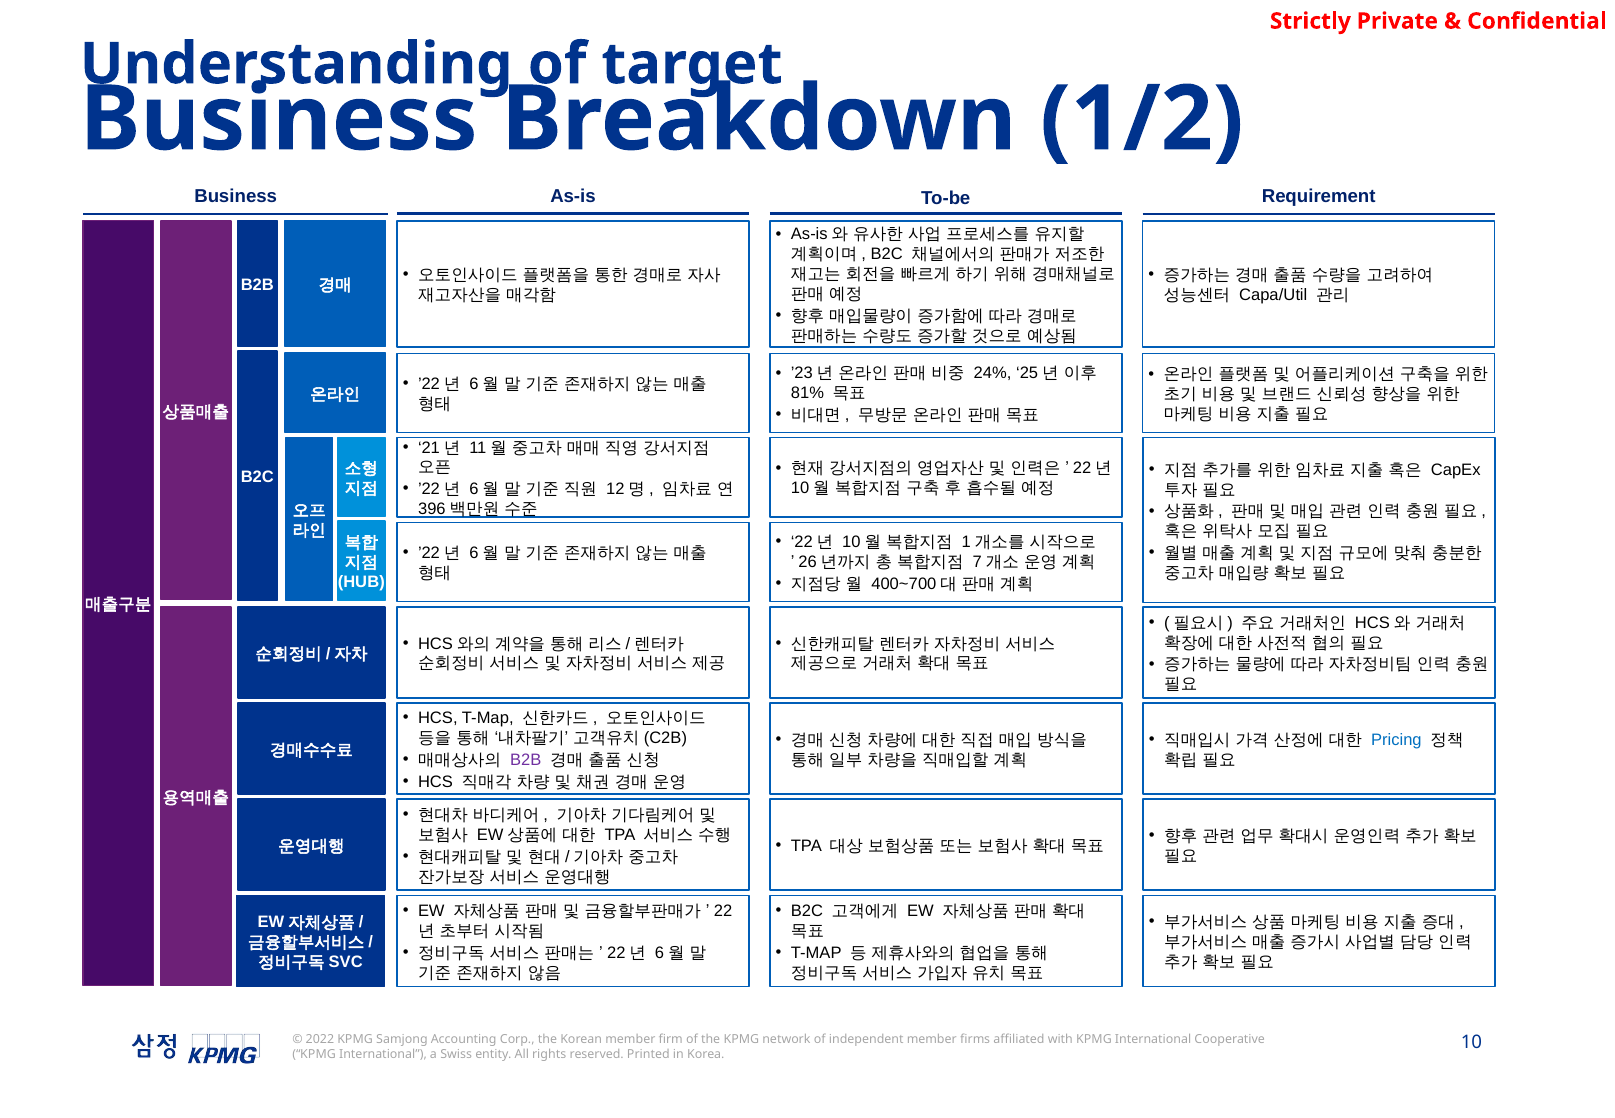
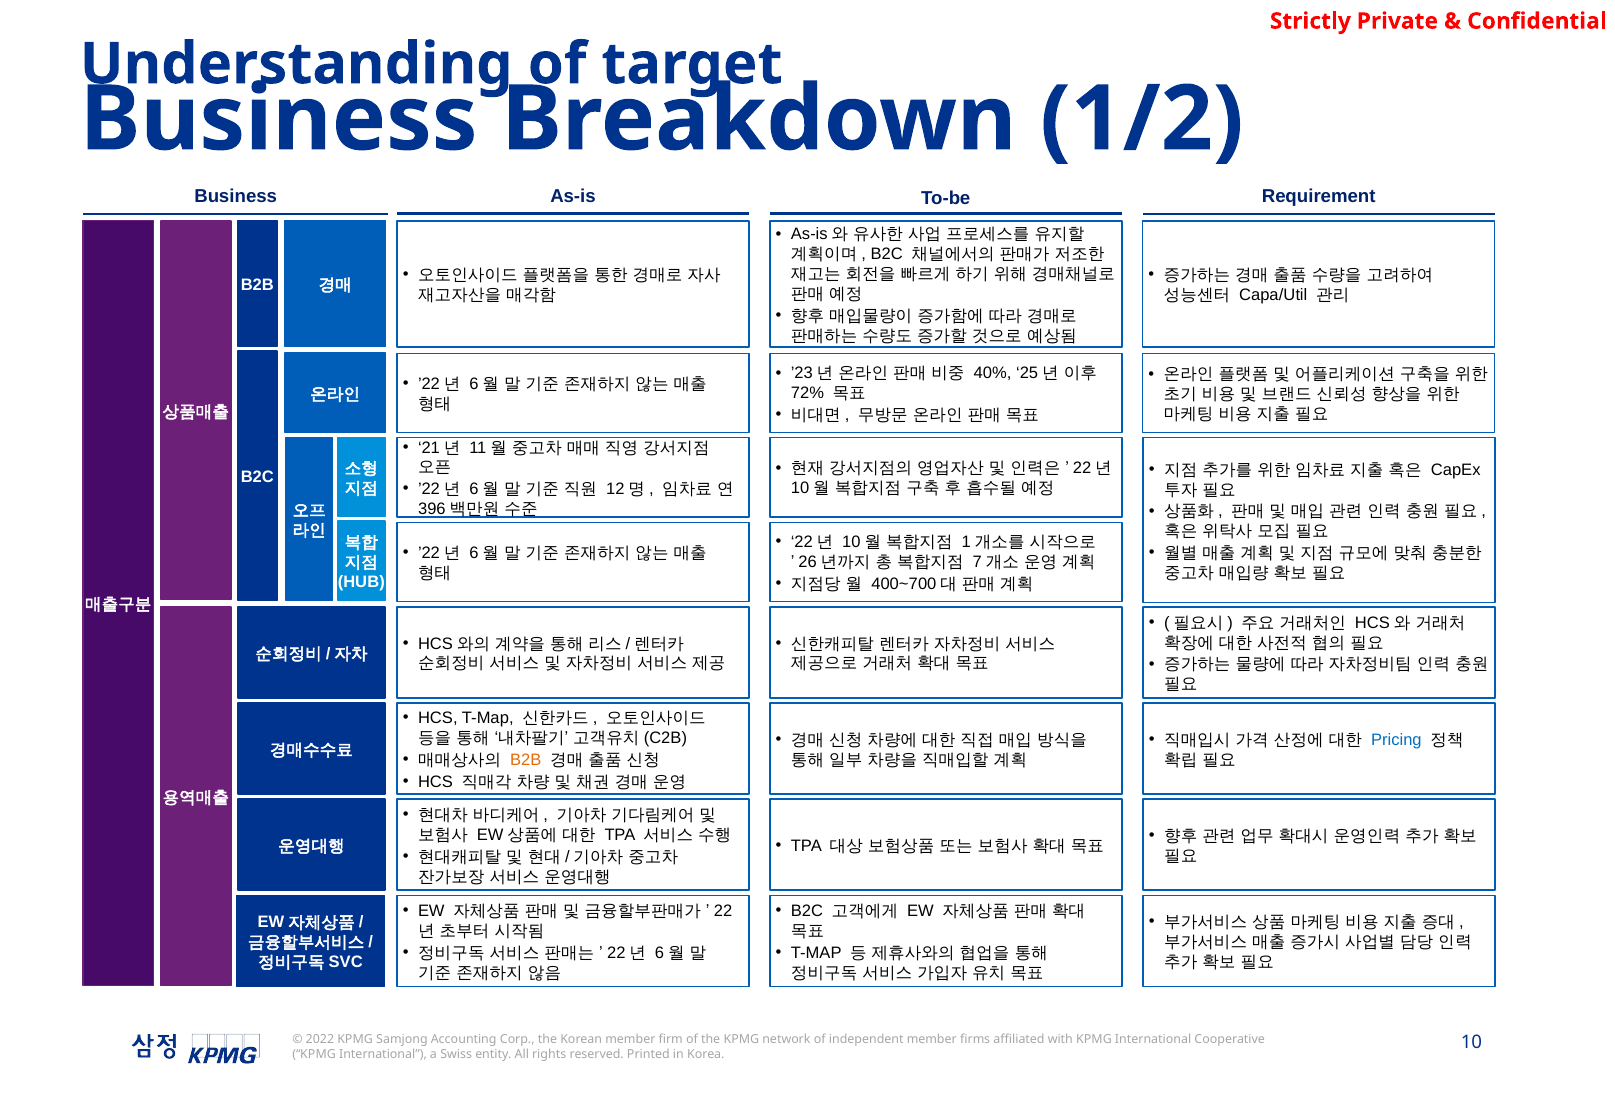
24%: 24% -> 40%
81%: 81% -> 72%
B2B at (526, 760) colour: purple -> orange
